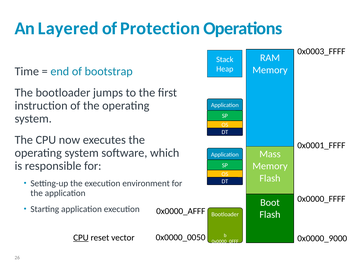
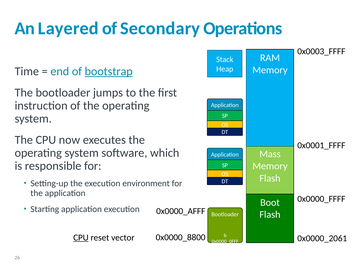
Protection: Protection -> Secondary
bootstrap underline: none -> present
0x0000_0050: 0x0000_0050 -> 0x0000_8800
0x0000_9000: 0x0000_9000 -> 0x0000_2061
